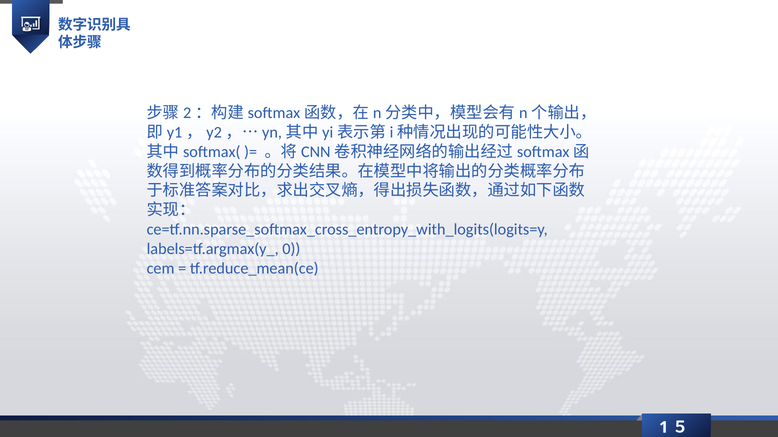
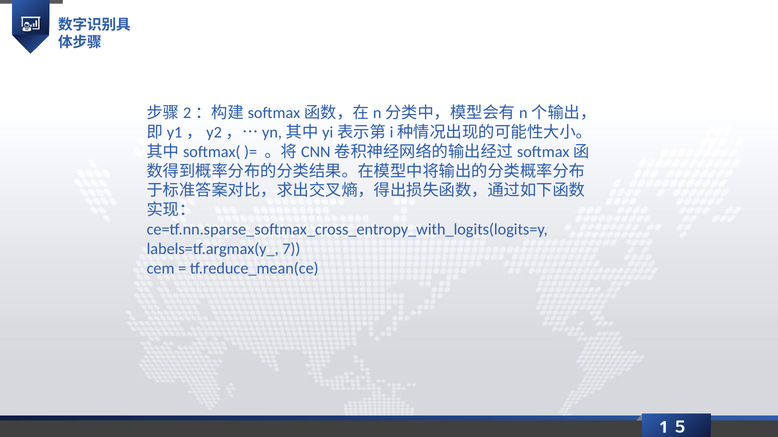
0: 0 -> 7
